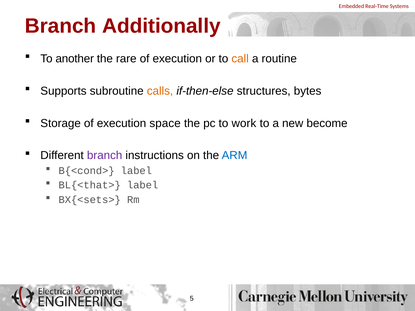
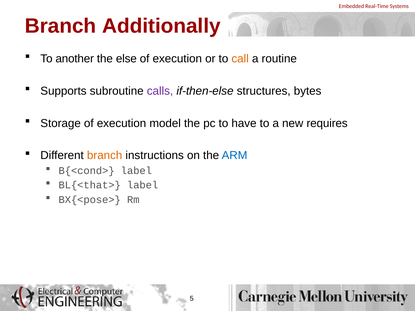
rare: rare -> else
calls colour: orange -> purple
space: space -> model
work: work -> have
become: become -> requires
branch at (105, 156) colour: purple -> orange
BX{<sets>: BX{<sets> -> BX{<pose>
